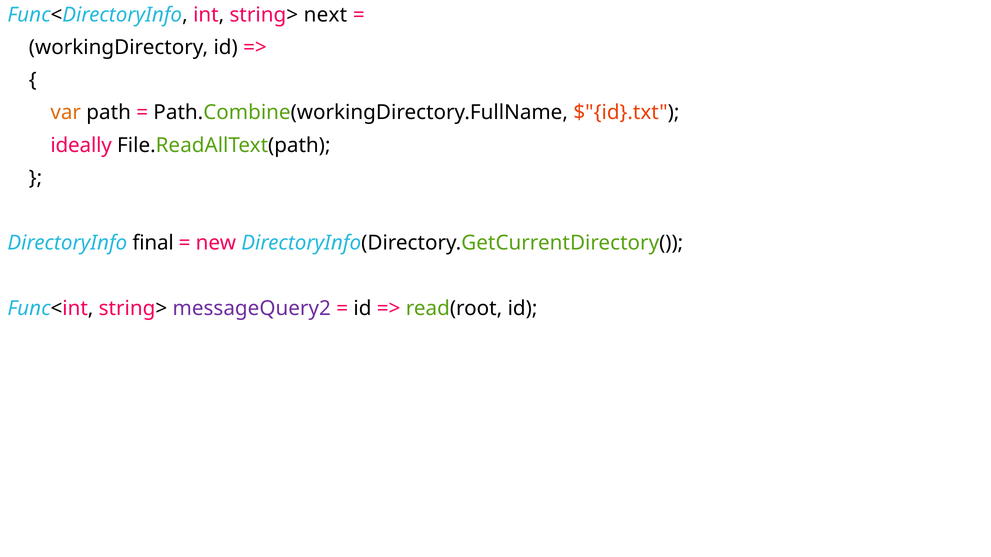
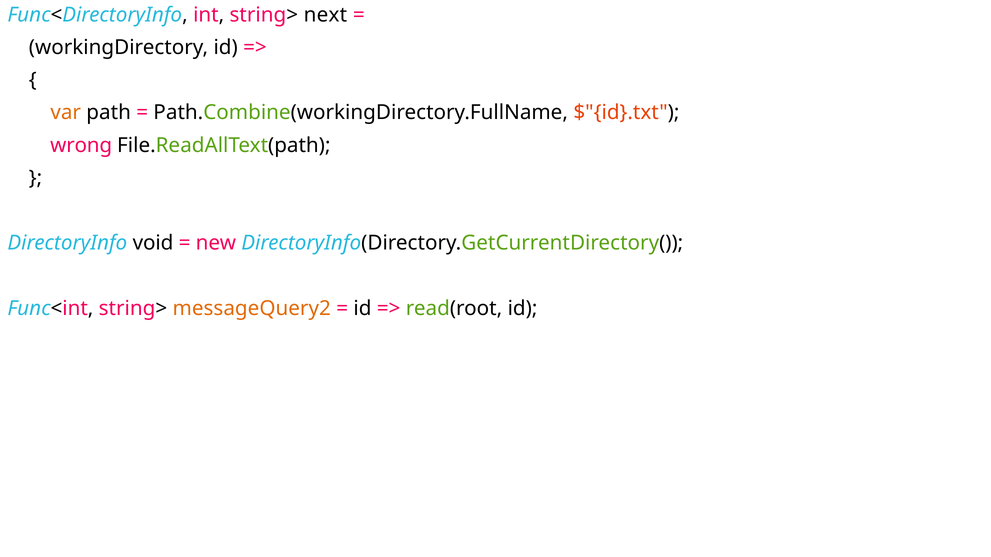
ideally: ideally -> wrong
final: final -> void
messageQuery2 colour: purple -> orange
